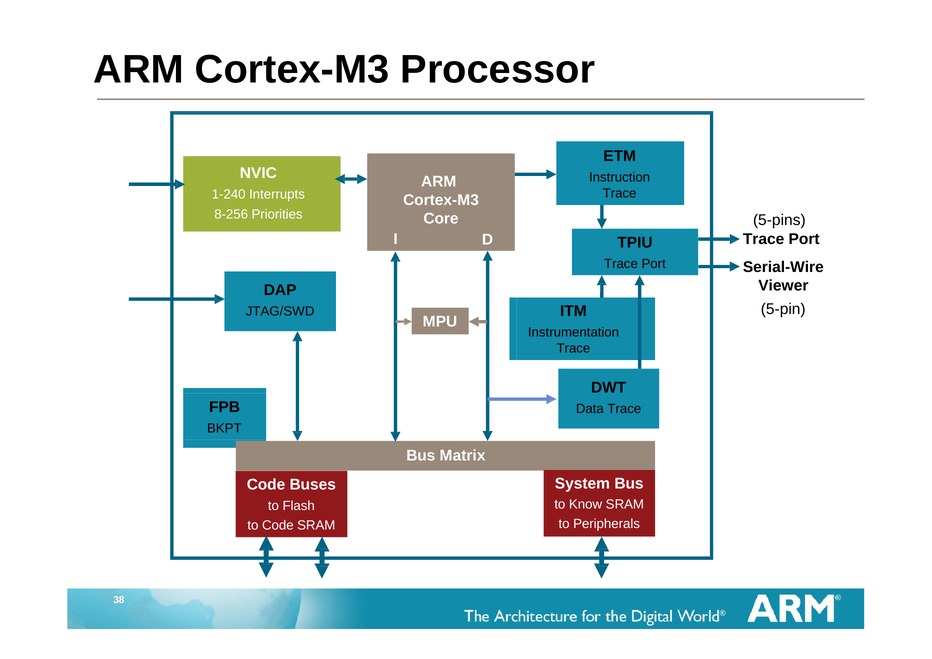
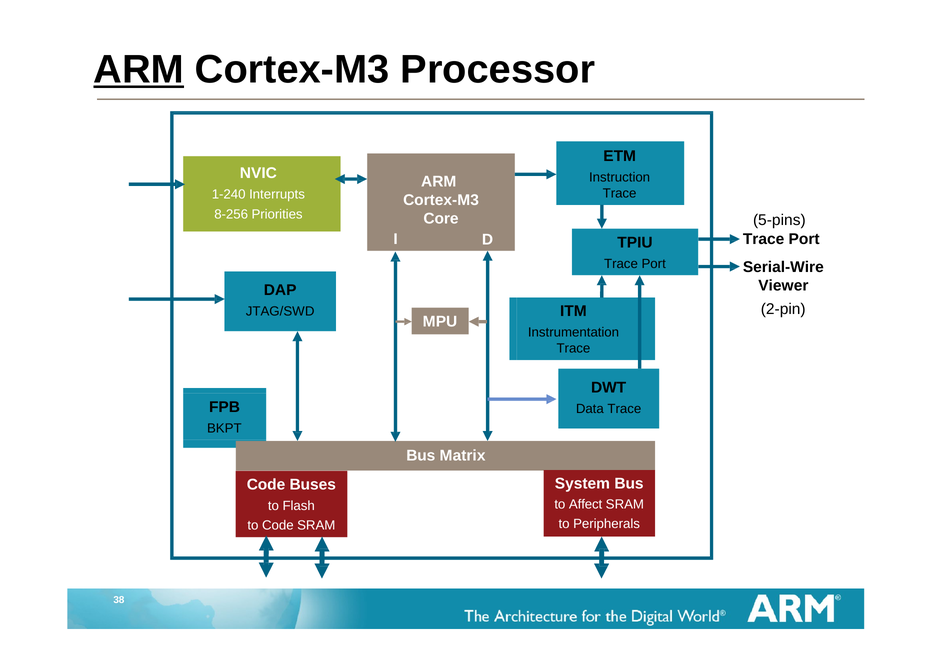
ARM at (139, 69) underline: none -> present
5-pin: 5-pin -> 2-pin
Know: Know -> Affect
